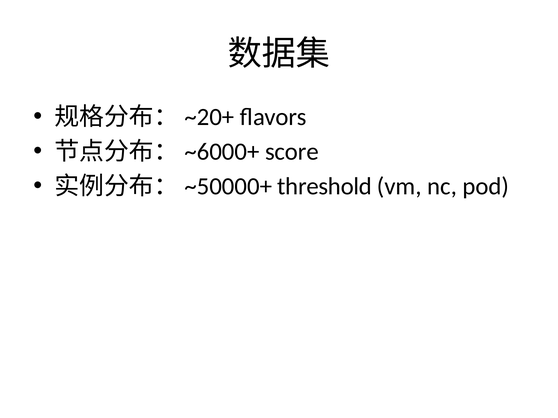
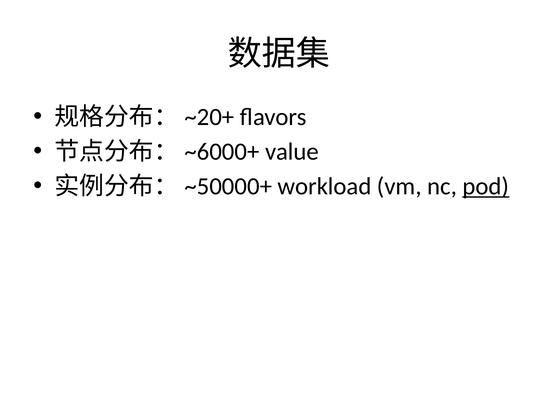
score: score -> value
threshold: threshold -> workload
pod underline: none -> present
